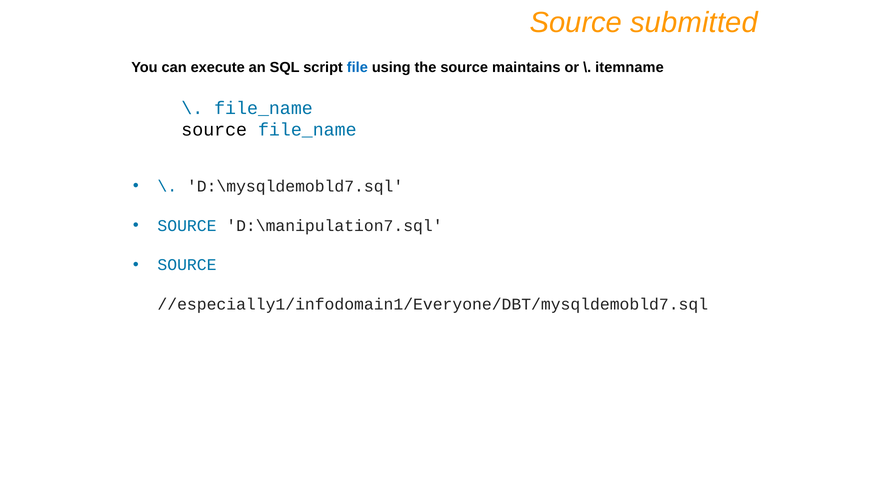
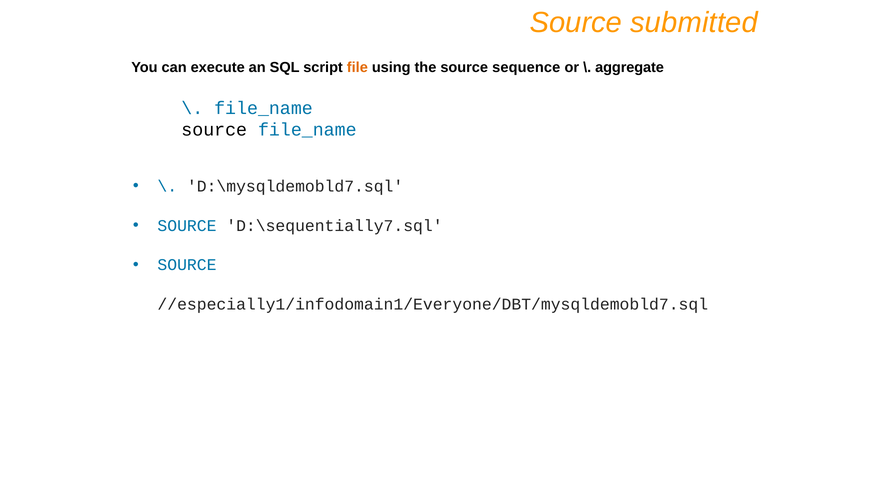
file colour: blue -> orange
maintains: maintains -> sequence
itemname: itemname -> aggregate
D:\manipulation7.sql: D:\manipulation7.sql -> D:\sequentially7.sql
